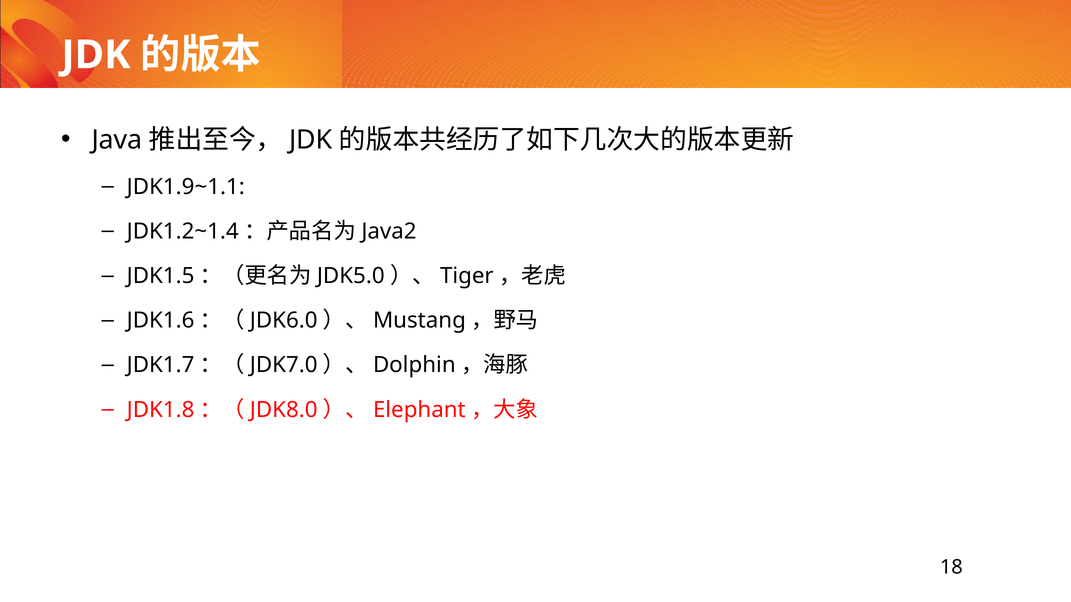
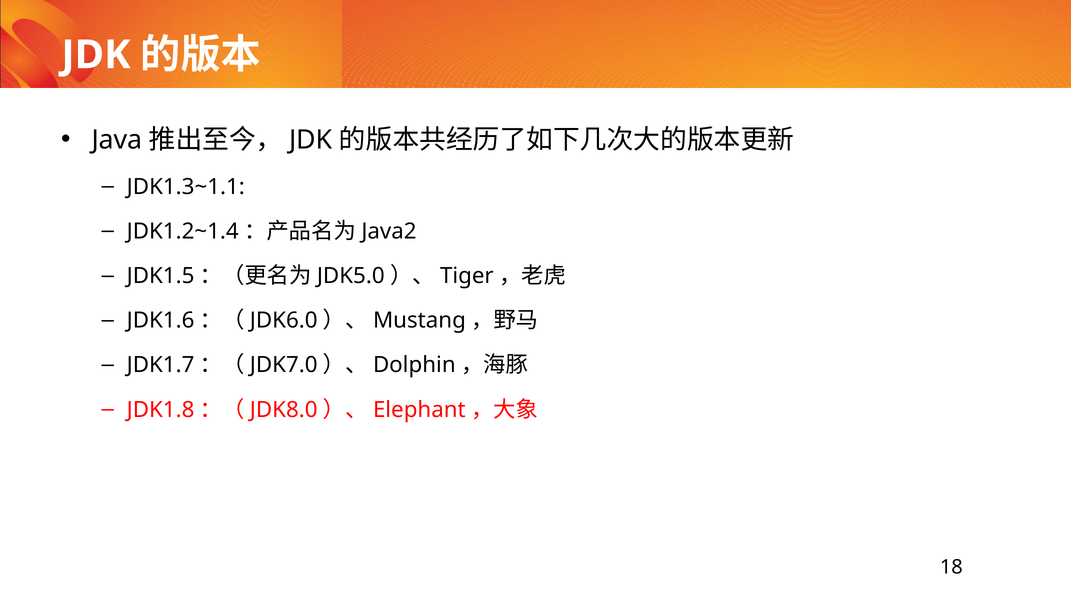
JDK1.9~1.1: JDK1.9~1.1 -> JDK1.3~1.1
